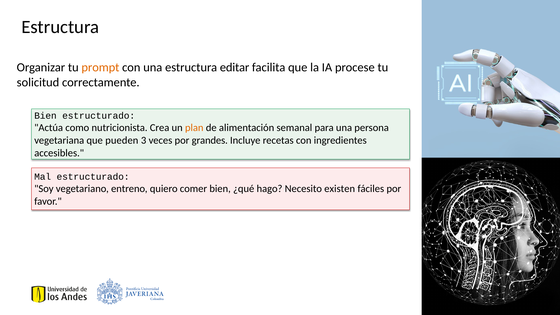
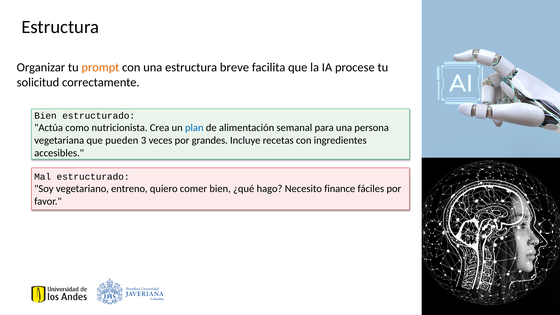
editar: editar -> breve
plan colour: orange -> blue
existen: existen -> finance
